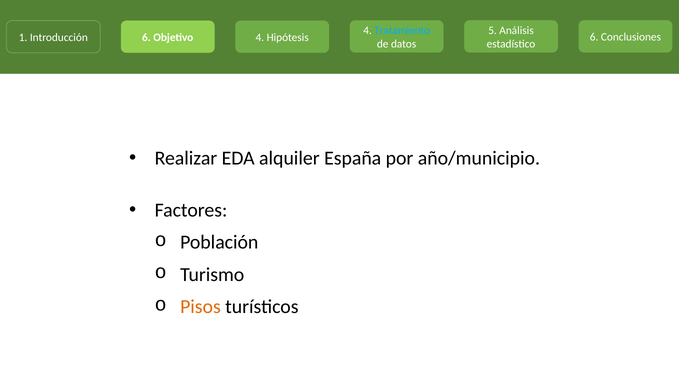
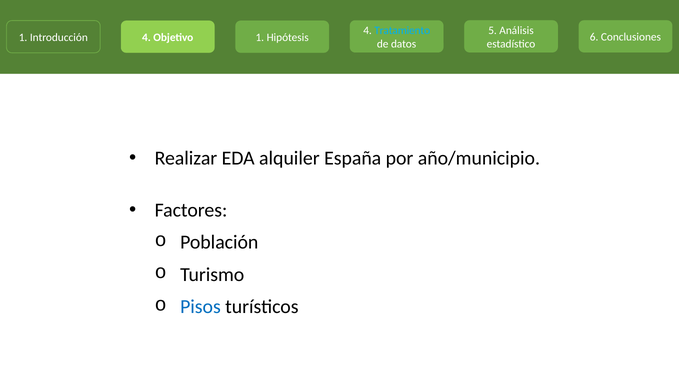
Introducción 6: 6 -> 4
Objetivo 4: 4 -> 1
Pisos colour: orange -> blue
